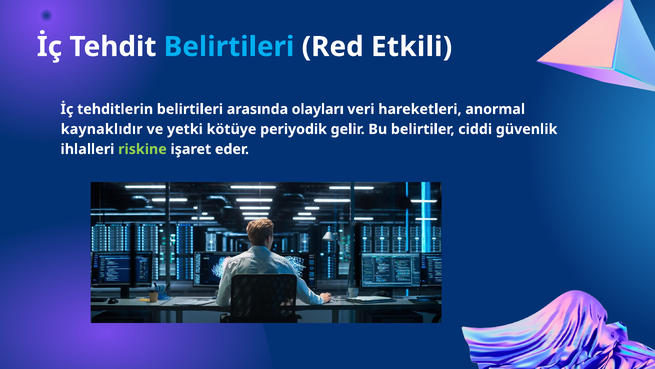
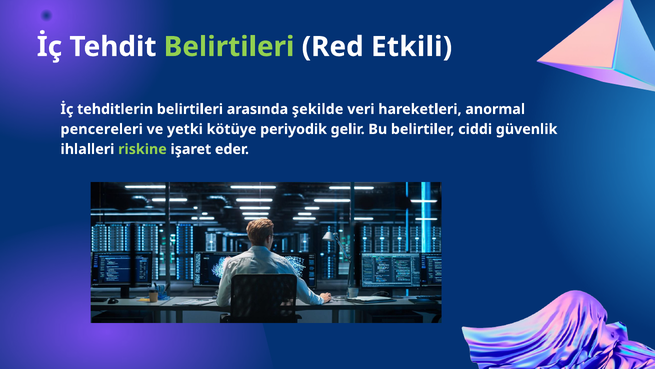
Belirtileri at (229, 47) colour: light blue -> light green
olayları: olayları -> şekilde
kaynaklıdır: kaynaklıdır -> pencereleri
